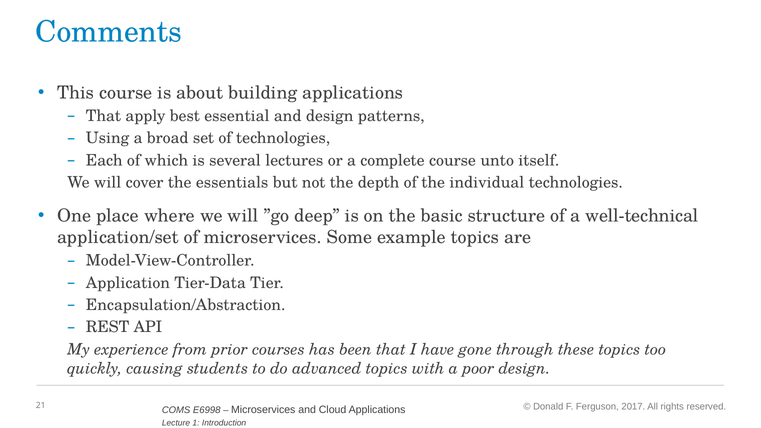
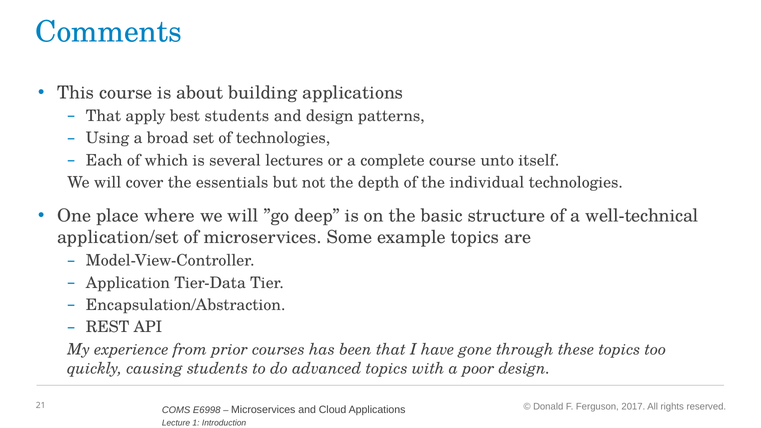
best essential: essential -> students
